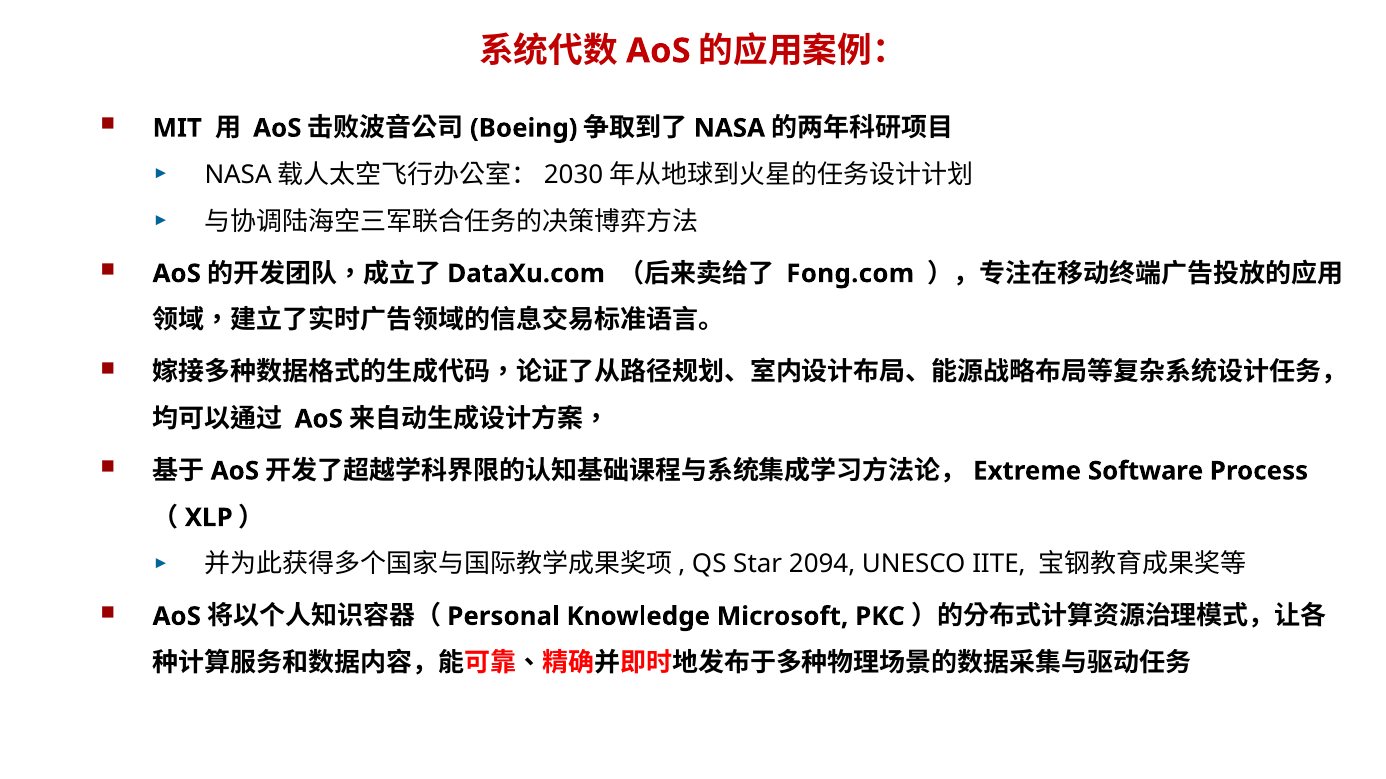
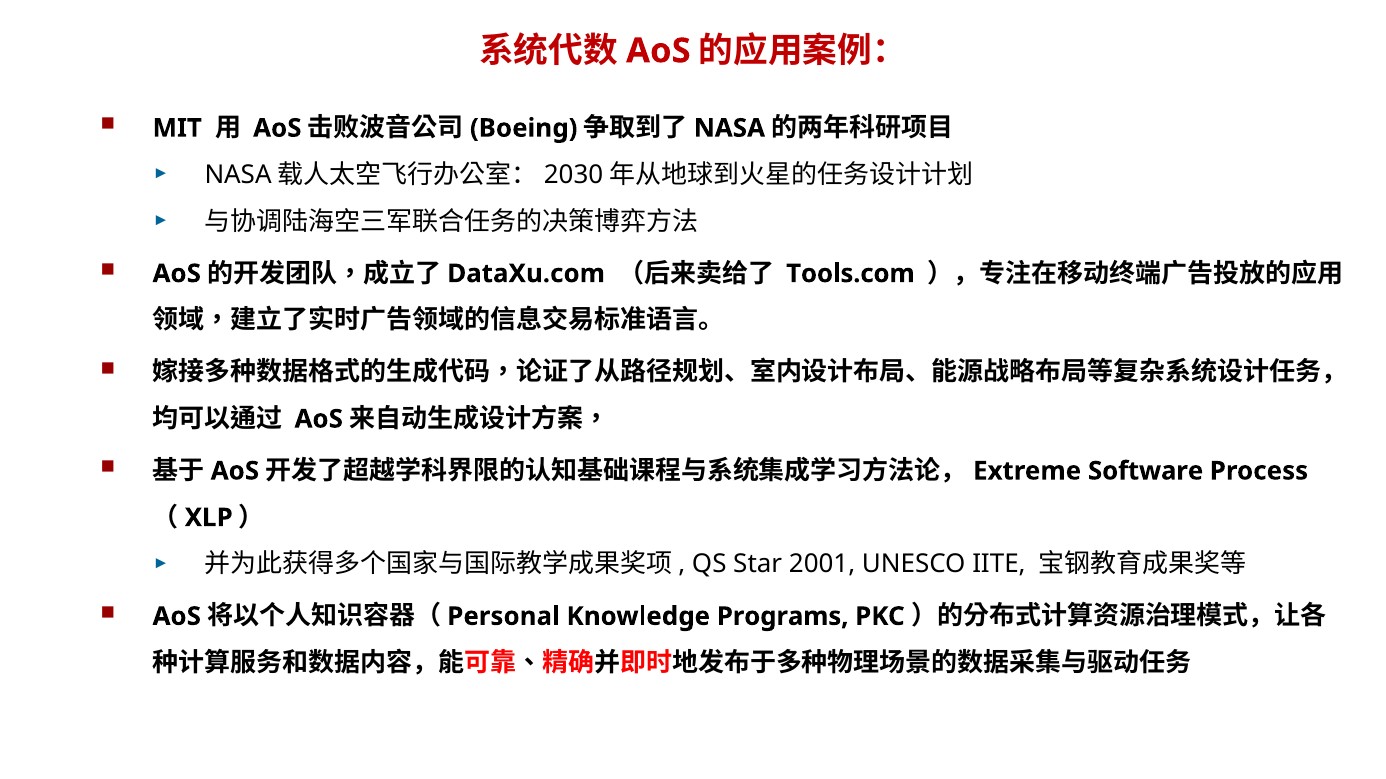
Fong.com: Fong.com -> Tools.com
2094: 2094 -> 2001
Microsoft: Microsoft -> Programs
